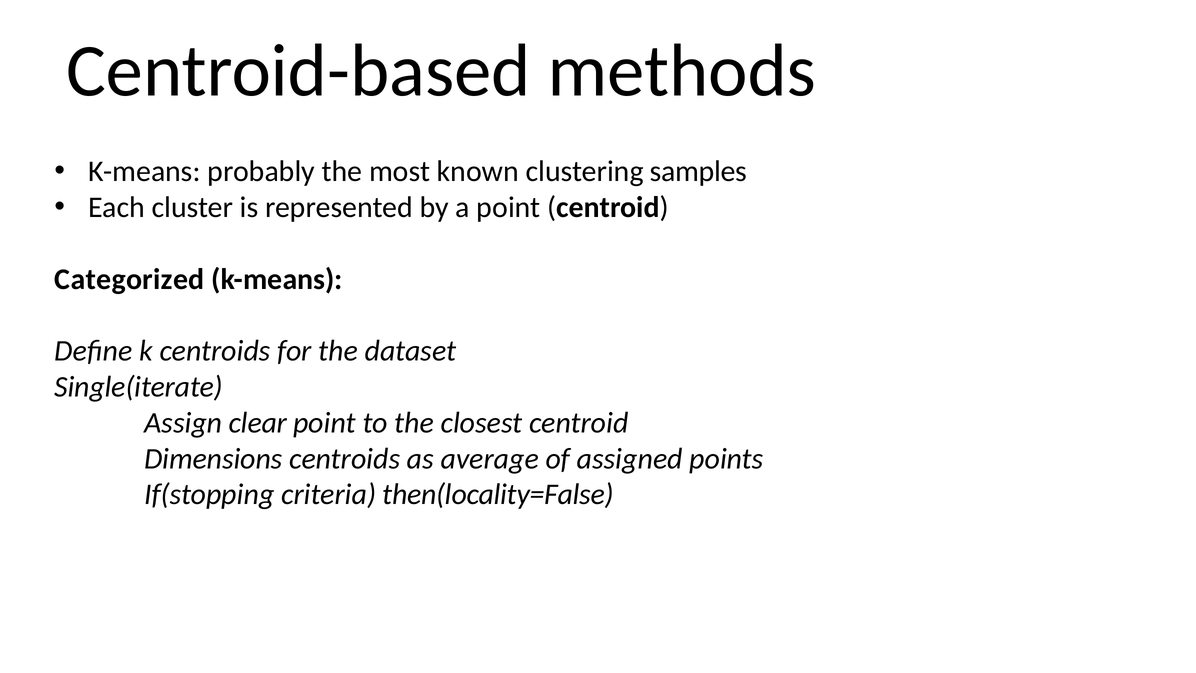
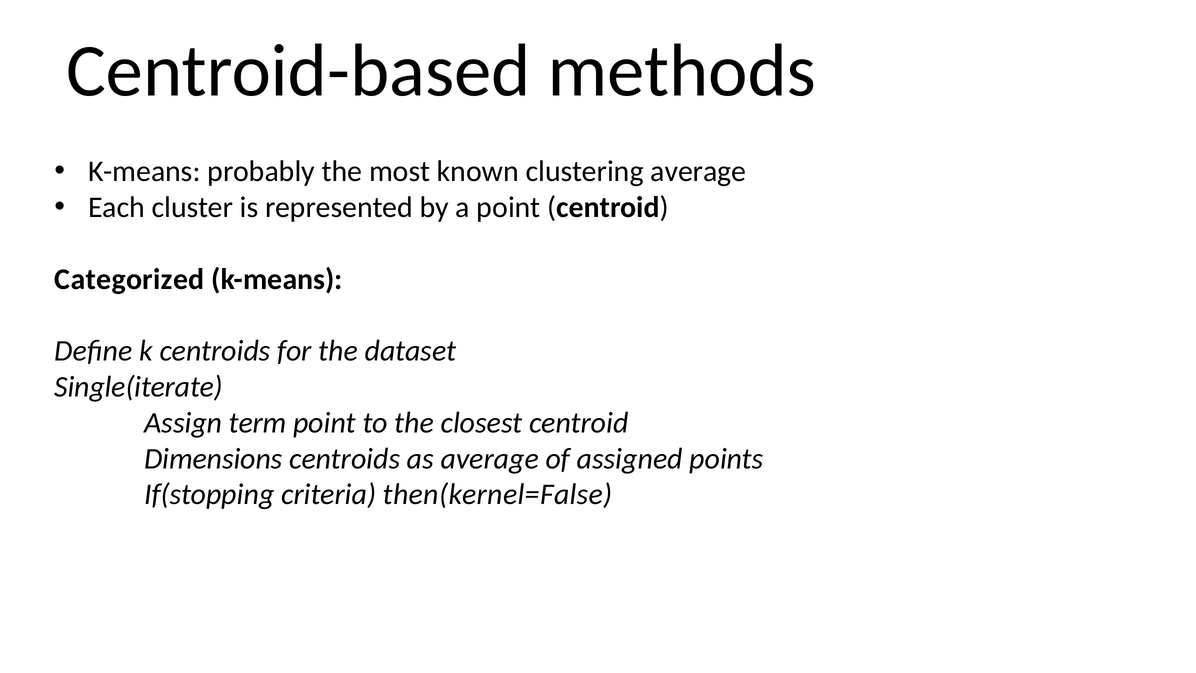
clustering samples: samples -> average
clear: clear -> term
then(locality=False: then(locality=False -> then(kernel=False
